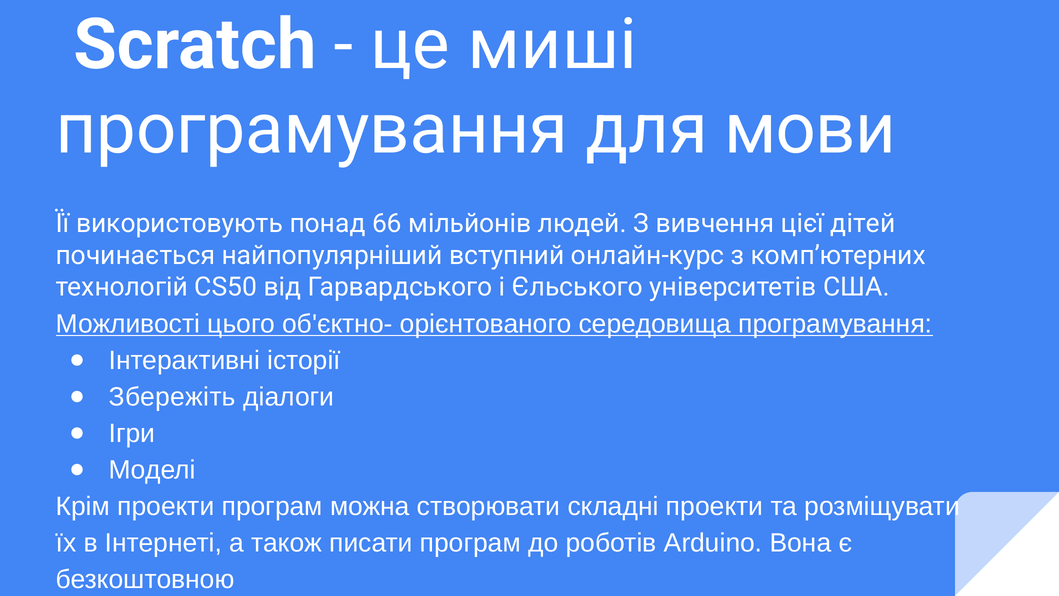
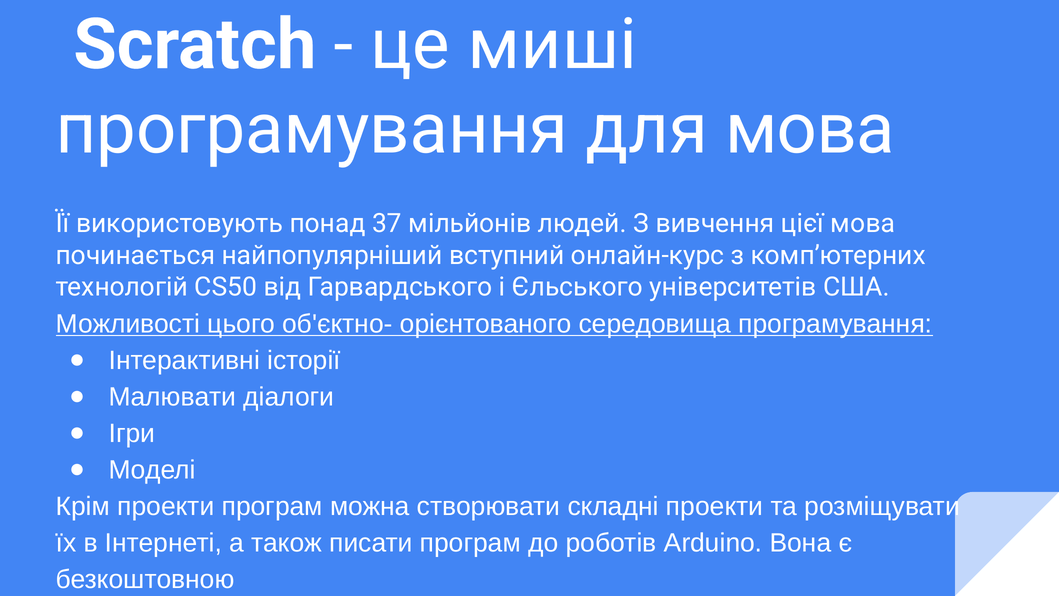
для мови: мови -> мова
66: 66 -> 37
цієї дітей: дітей -> мова
Збережіть: Збережіть -> Малювати
